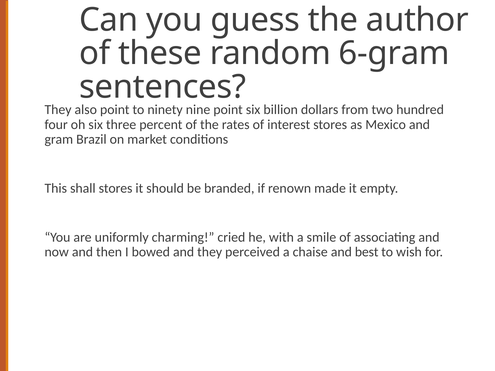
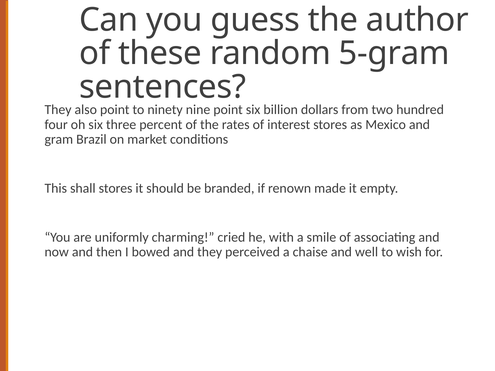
6-gram: 6-gram -> 5-gram
best: best -> well
